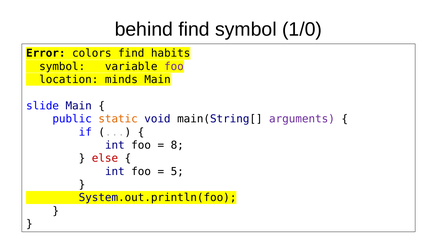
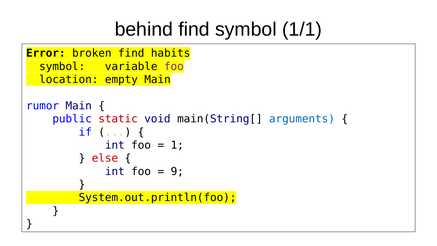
1/0: 1/0 -> 1/1
colors: colors -> broken
minds: minds -> empty
slide: slide -> rumor
static colour: orange -> red
arguments colour: purple -> blue
8: 8 -> 1
5: 5 -> 9
